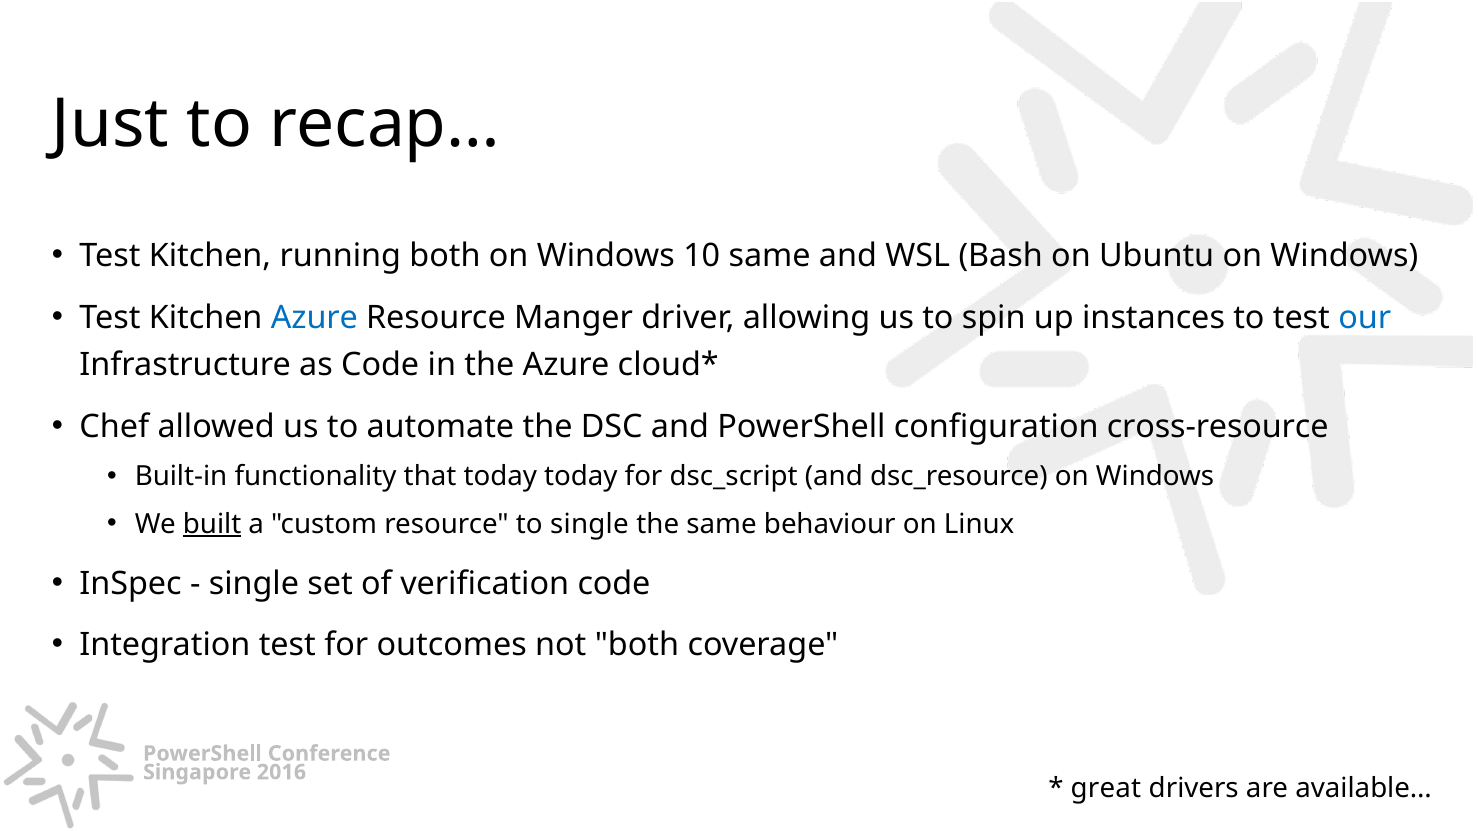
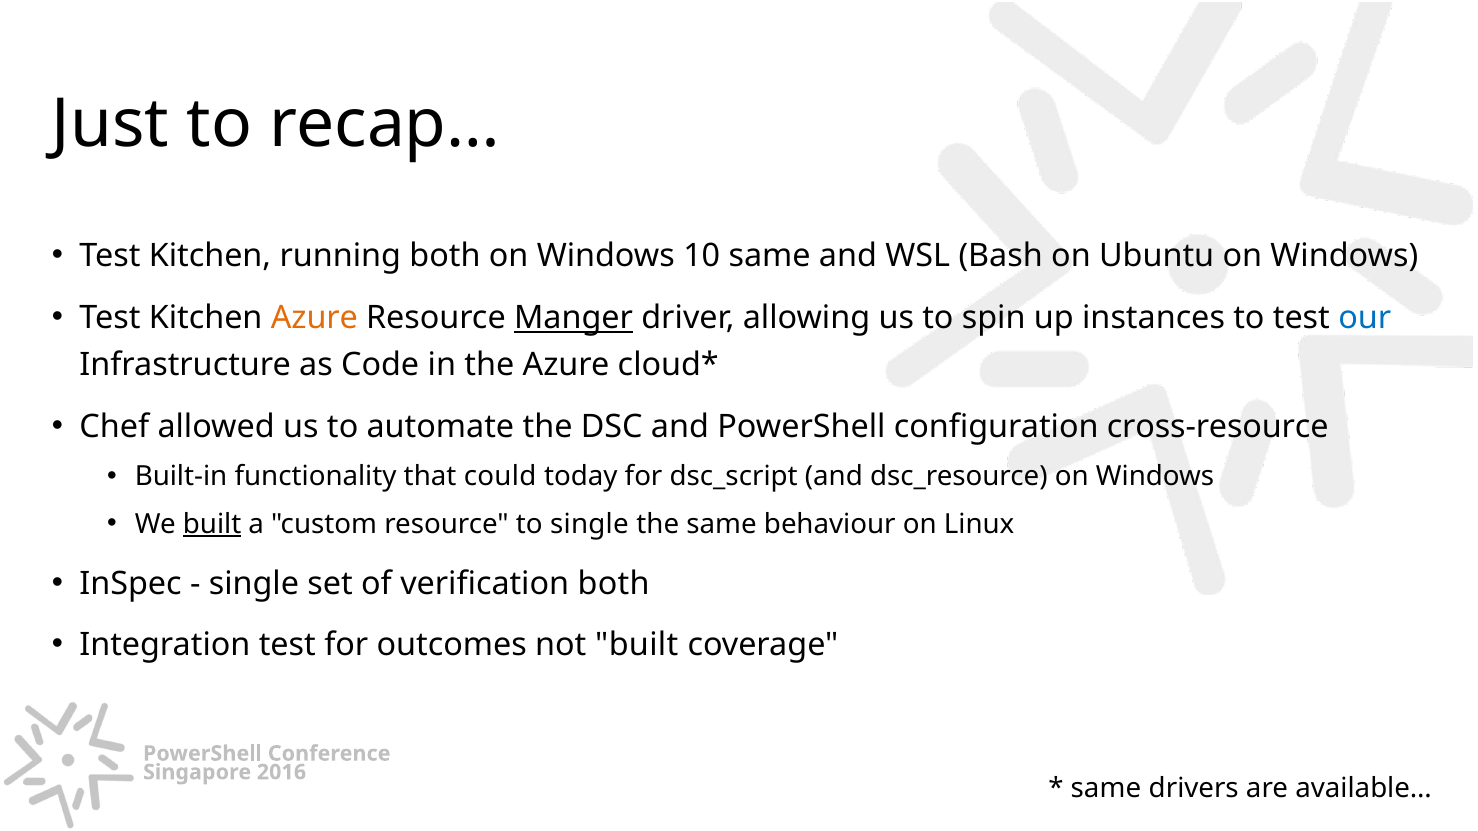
Azure at (314, 318) colour: blue -> orange
Manger underline: none -> present
that today: today -> could
verification code: code -> both
not both: both -> built
great at (1106, 789): great -> same
